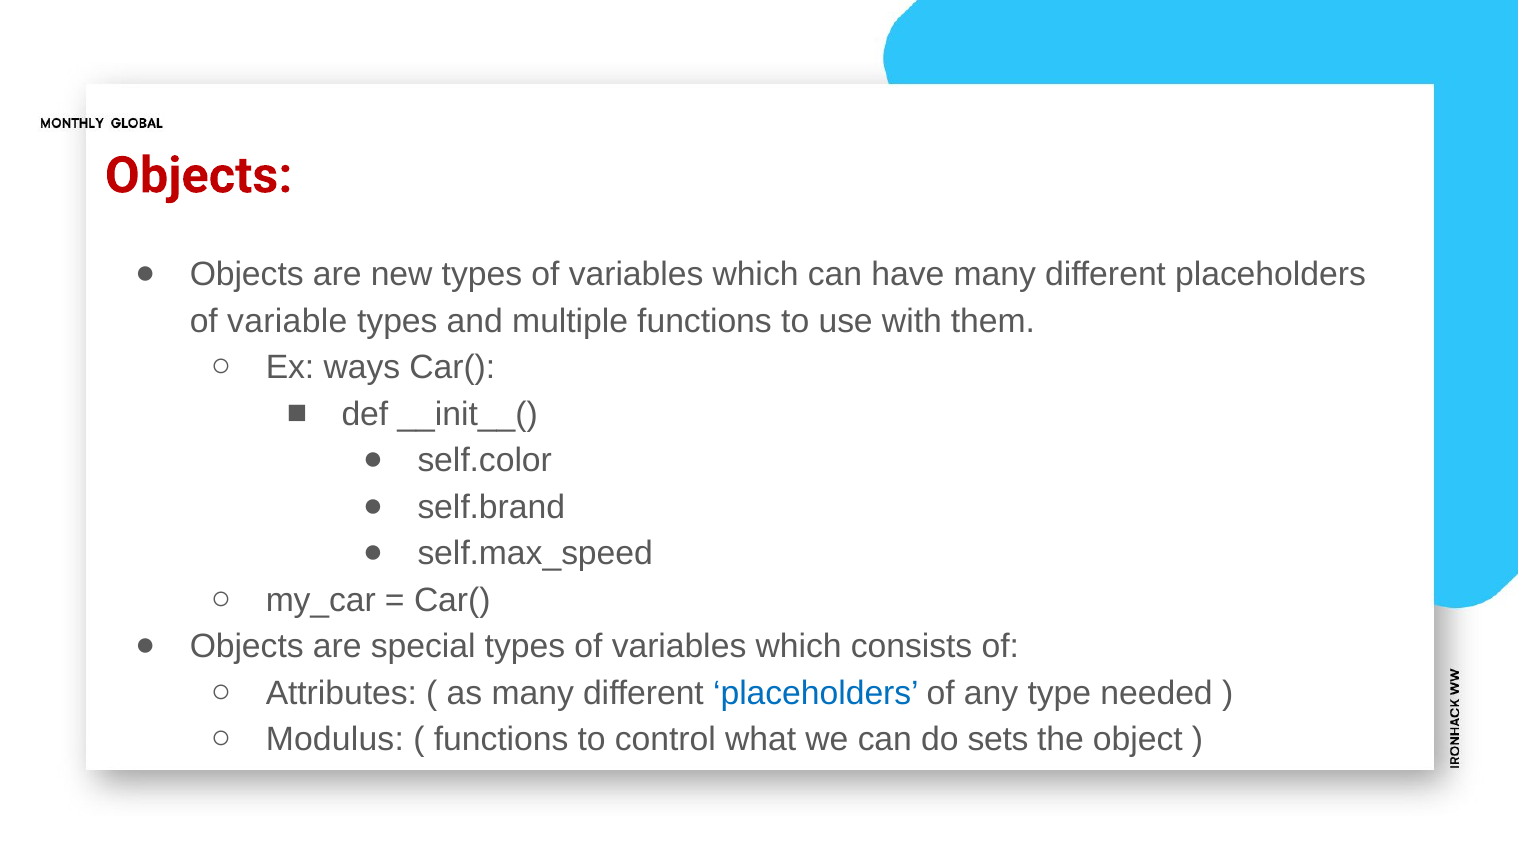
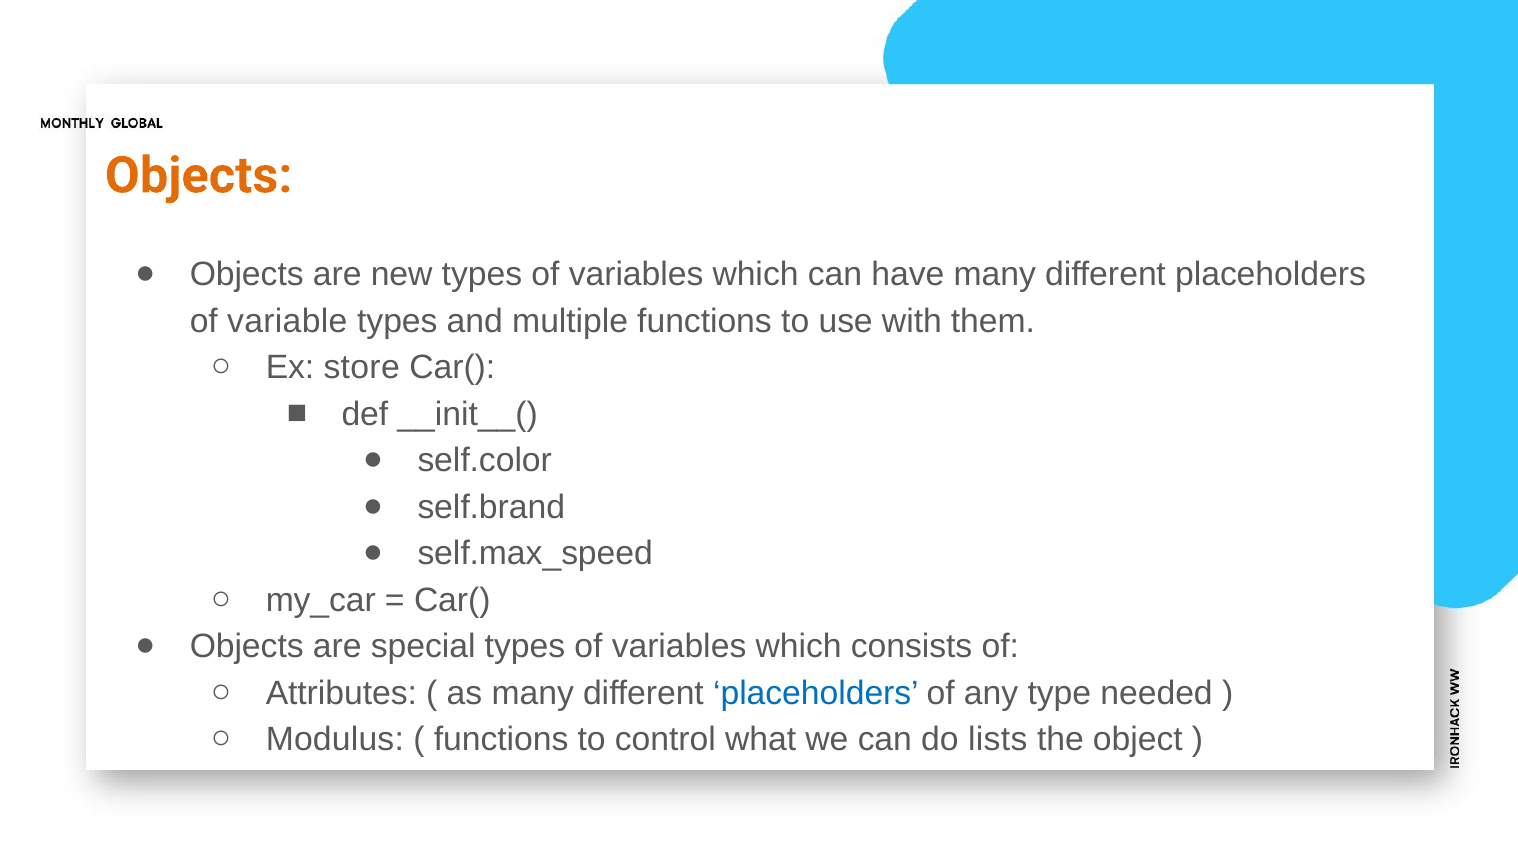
Objects at (199, 176) colour: red -> orange
ways: ways -> store
sets: sets -> lists
